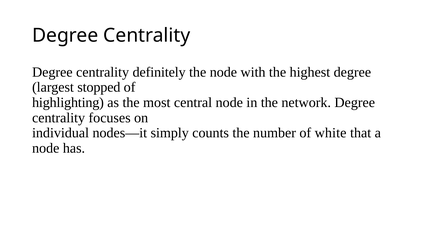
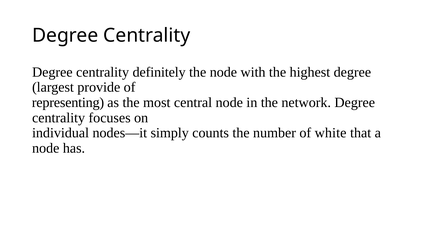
stopped: stopped -> provide
highlighting: highlighting -> representing
